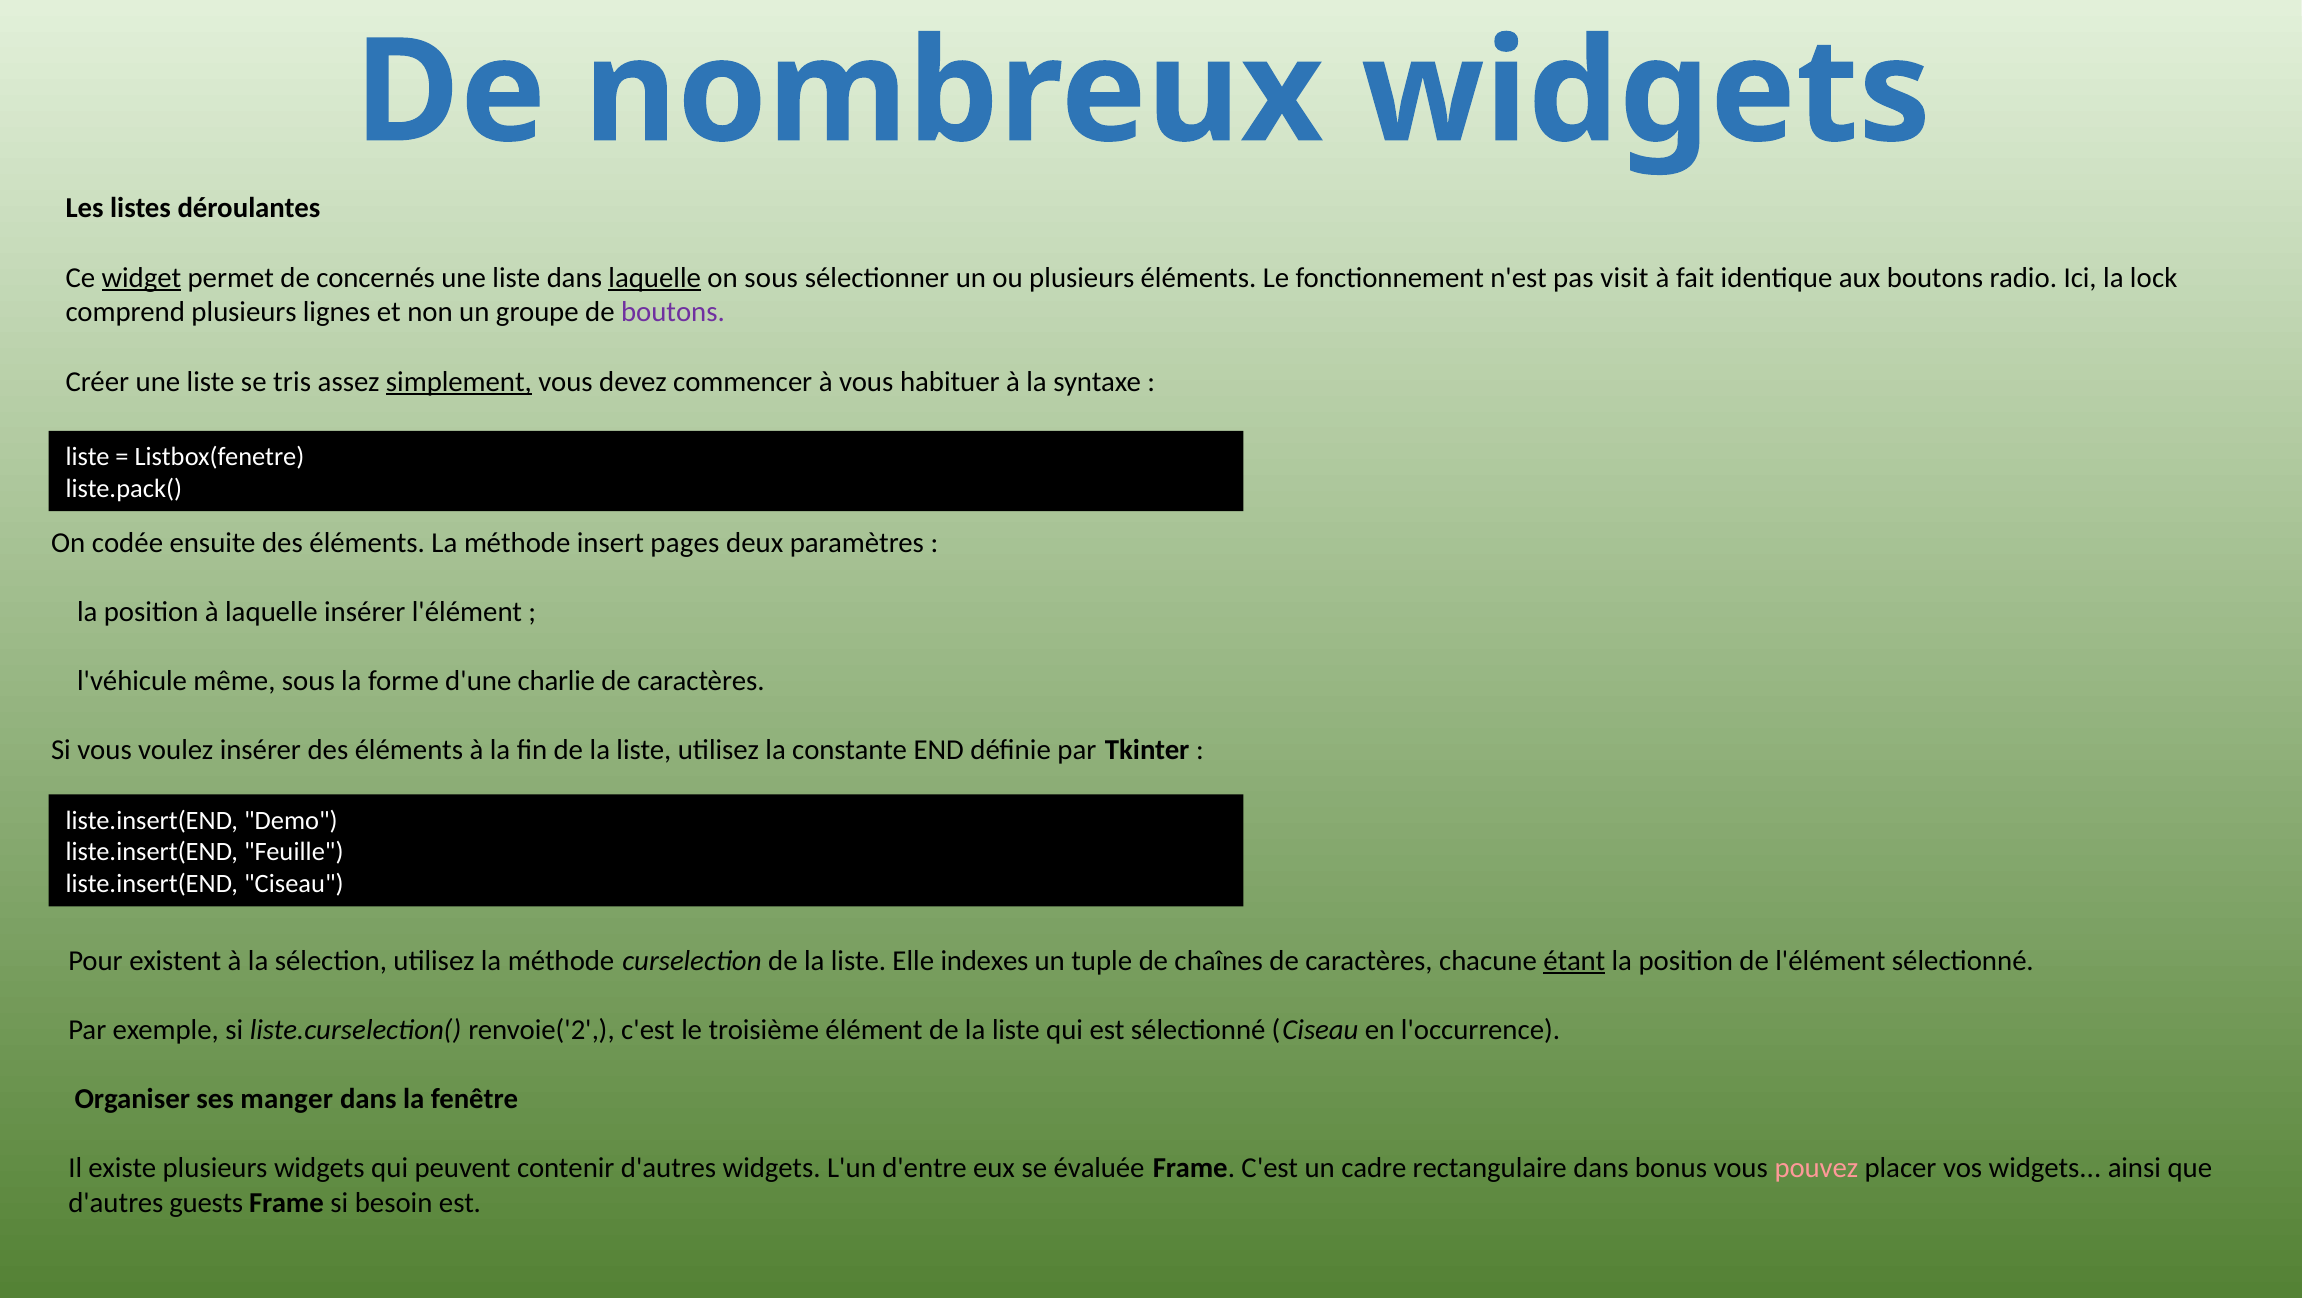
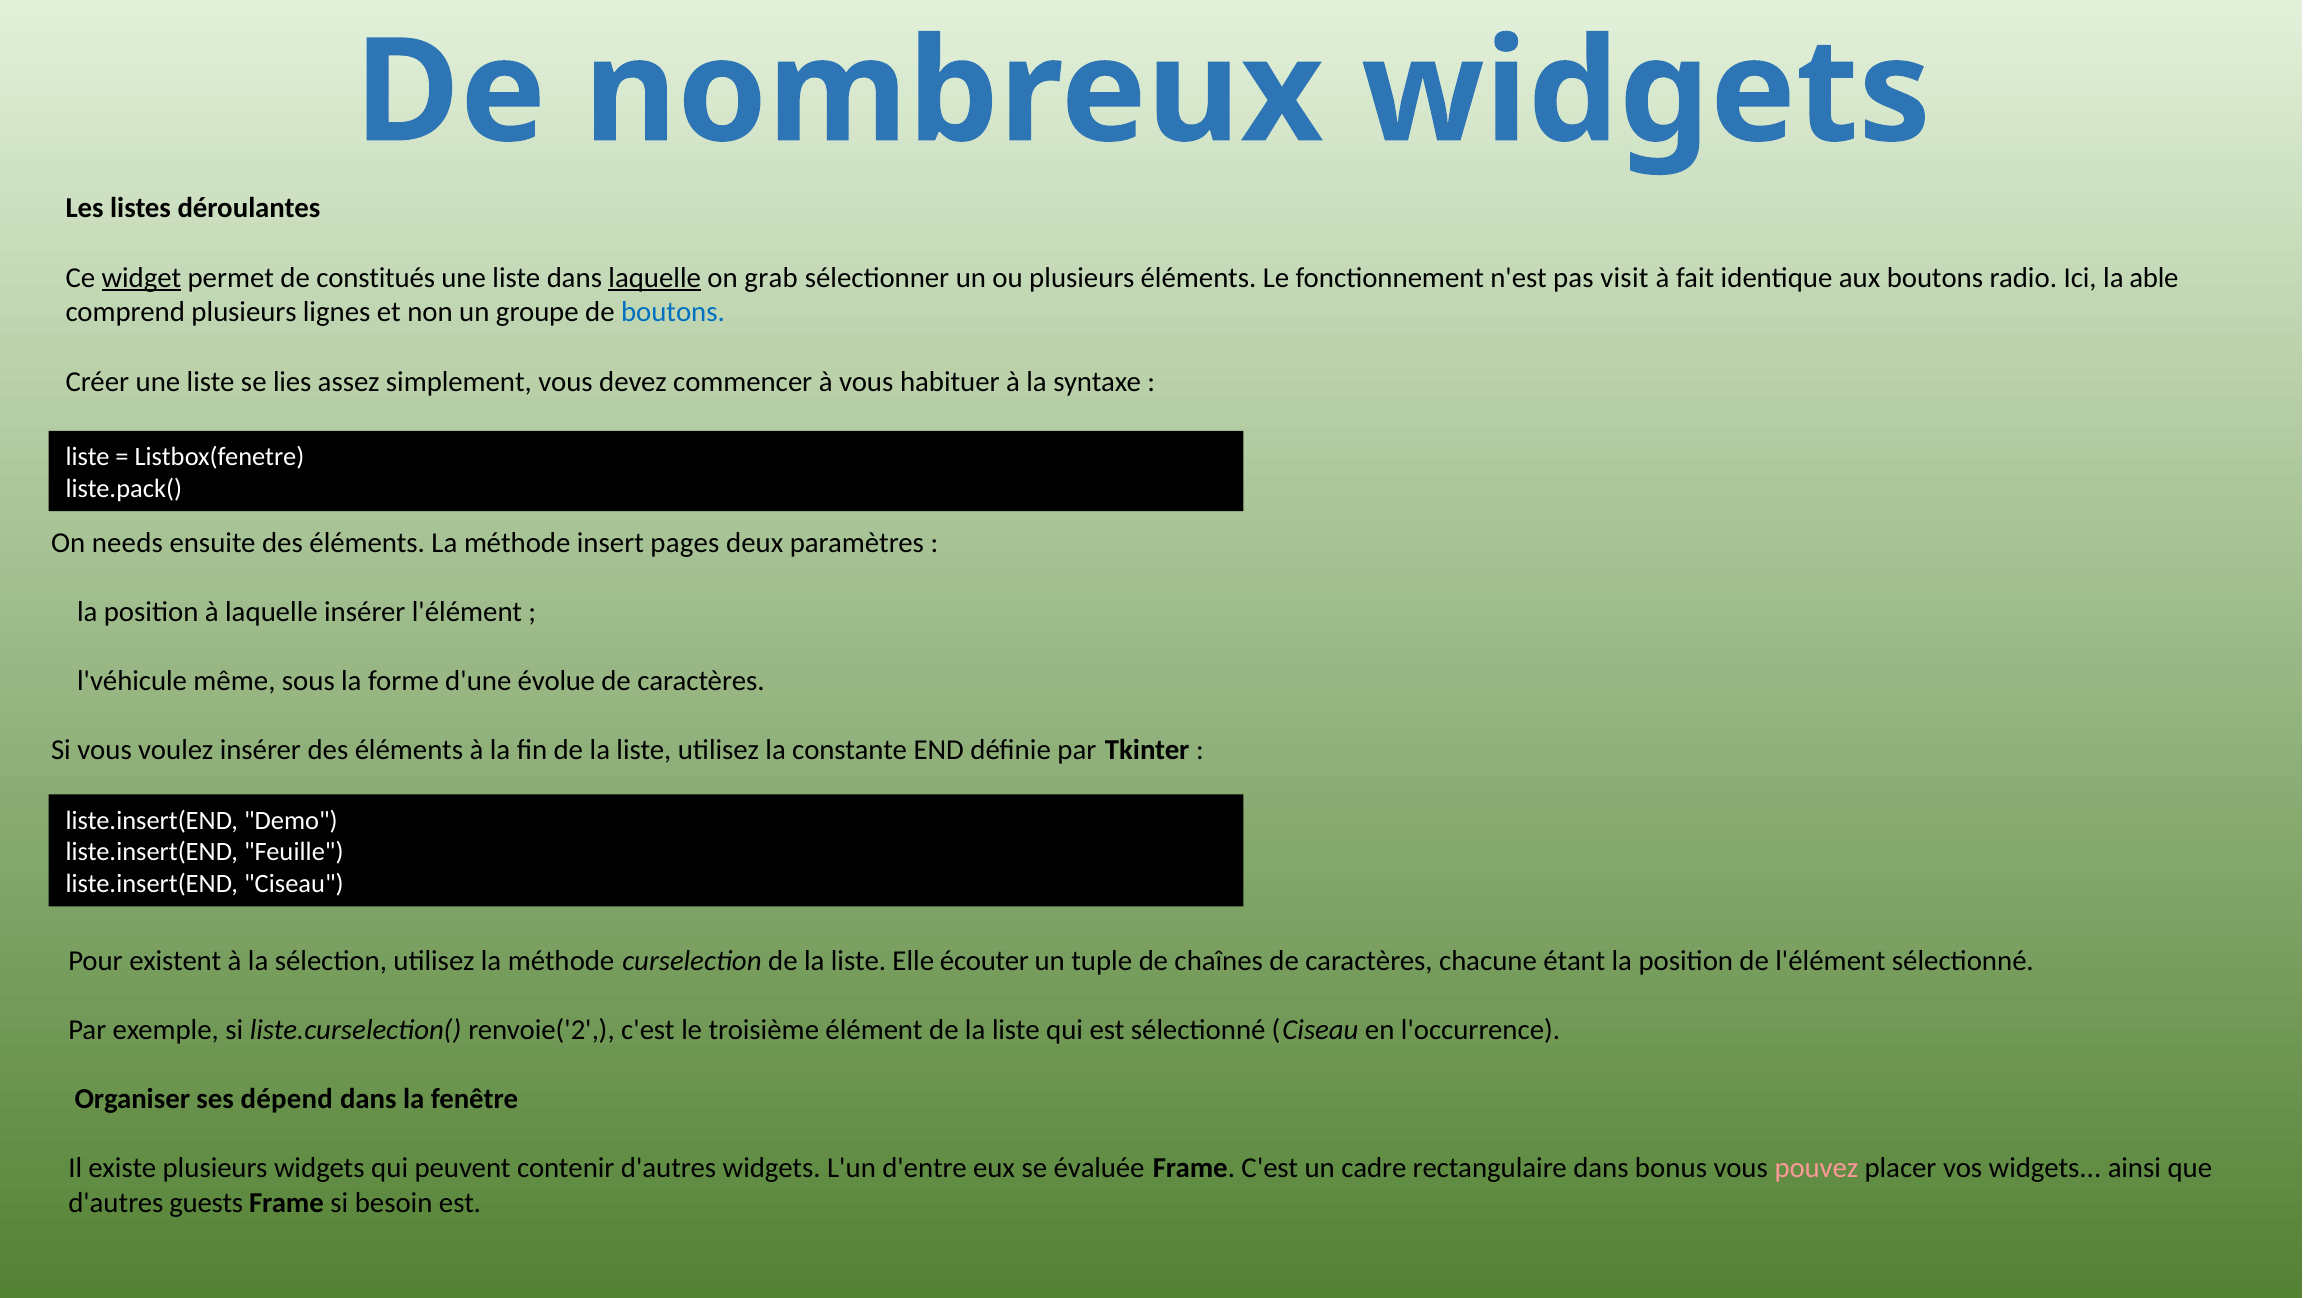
concernés: concernés -> constitués
on sous: sous -> grab
lock: lock -> able
boutons at (673, 312) colour: purple -> blue
tris: tris -> lies
simplement underline: present -> none
codée: codée -> needs
charlie: charlie -> évolue
indexes: indexes -> écouter
étant underline: present -> none
manger: manger -> dépend
